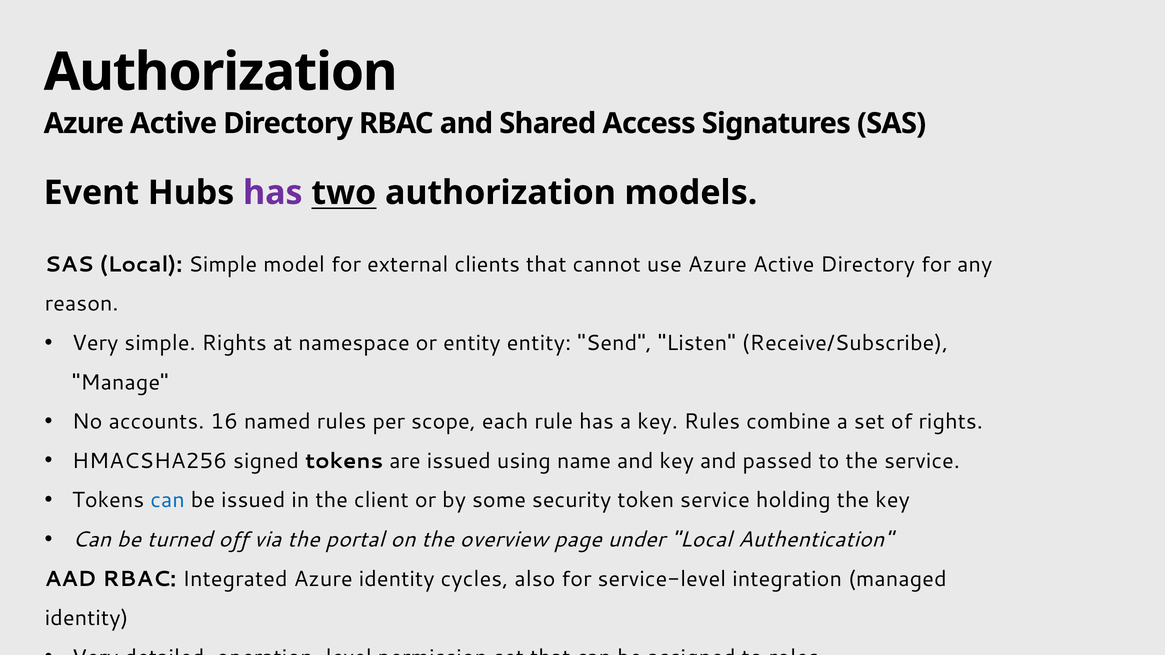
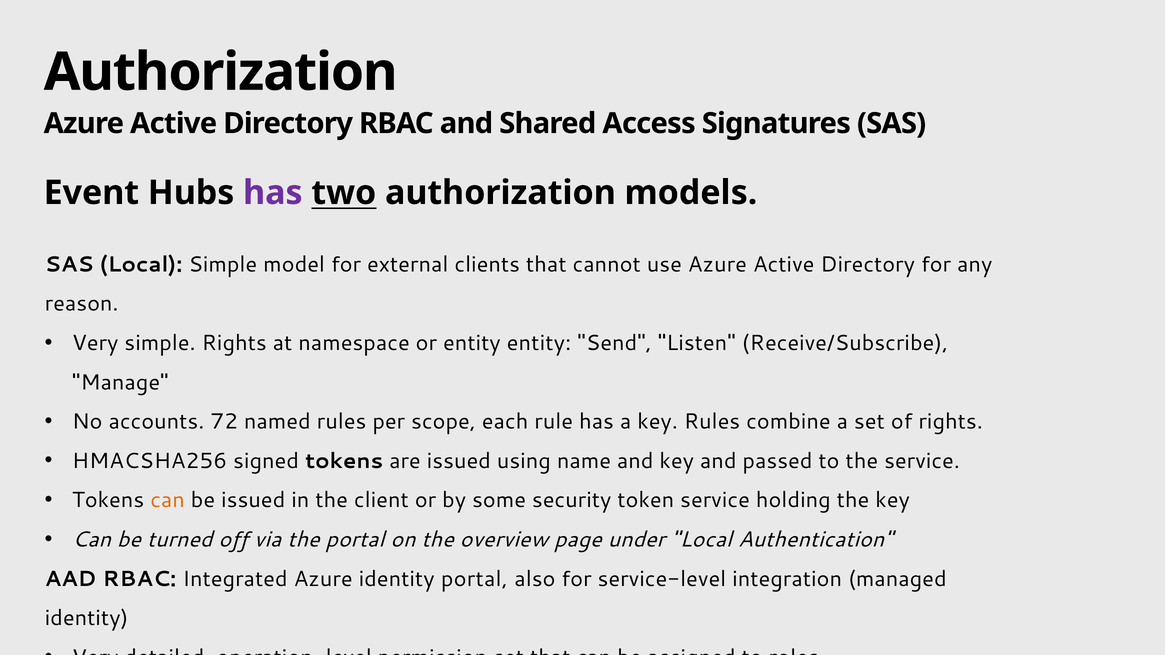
16: 16 -> 72
can at (168, 500) colour: blue -> orange
identity cycles: cycles -> portal
